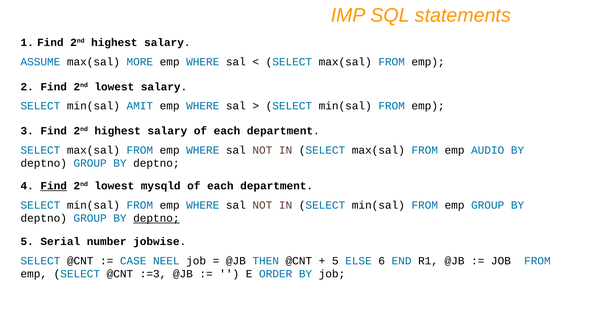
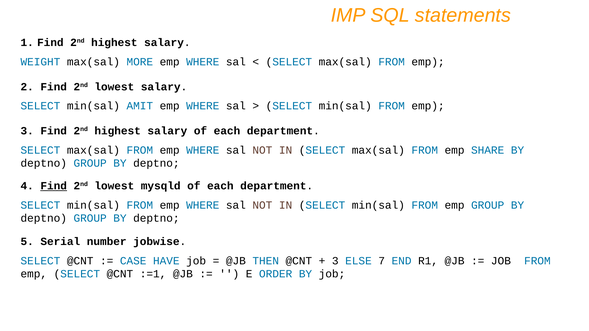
ASSUME: ASSUME -> WEIGHT
AUDIO: AUDIO -> SHARE
deptno at (156, 218) underline: present -> none
NEEL: NEEL -> HAVE
5 at (335, 261): 5 -> 3
6: 6 -> 7
:=3: :=3 -> :=1
